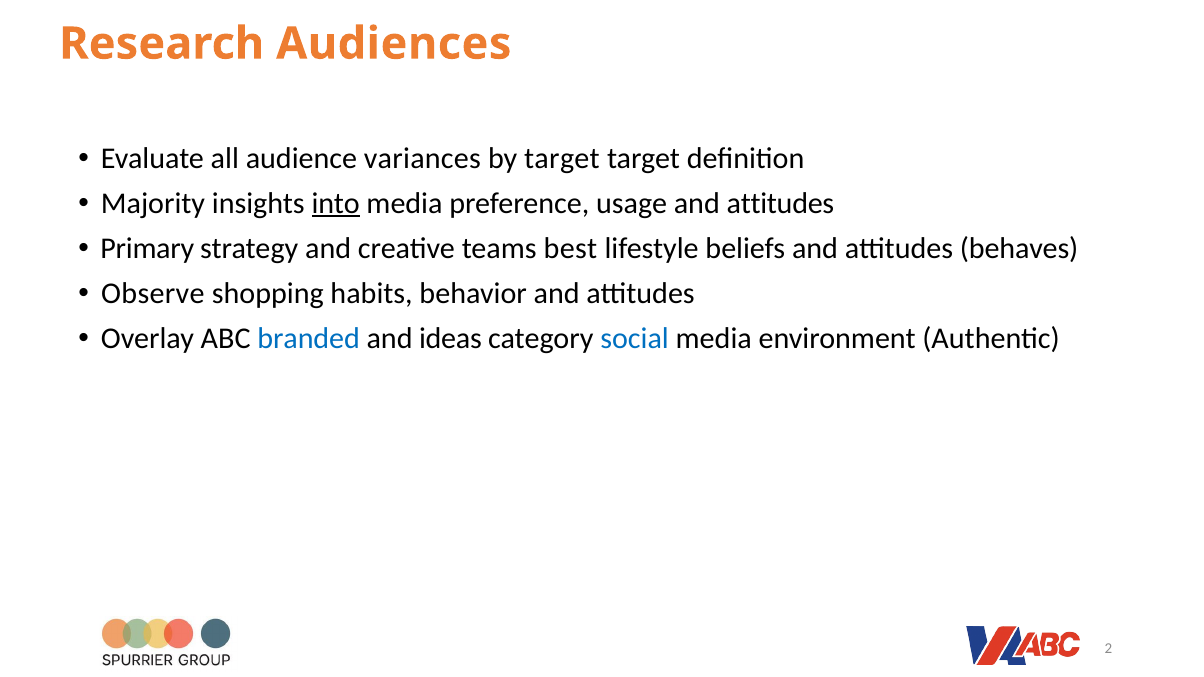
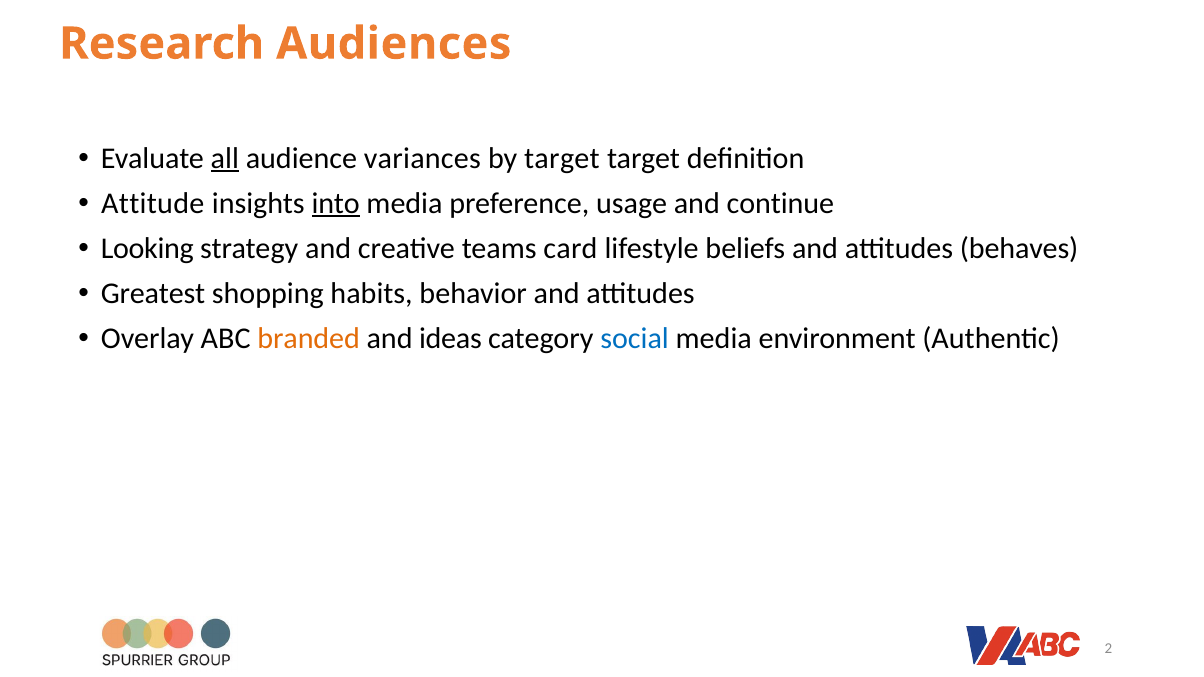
all underline: none -> present
Majority: Majority -> Attitude
usage and attitudes: attitudes -> continue
Primary: Primary -> Looking
best: best -> card
Observe: Observe -> Greatest
branded colour: blue -> orange
